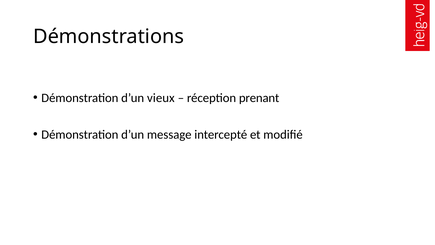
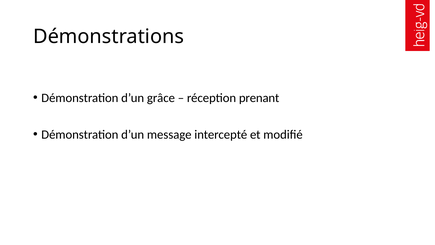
vieux: vieux -> grâce
